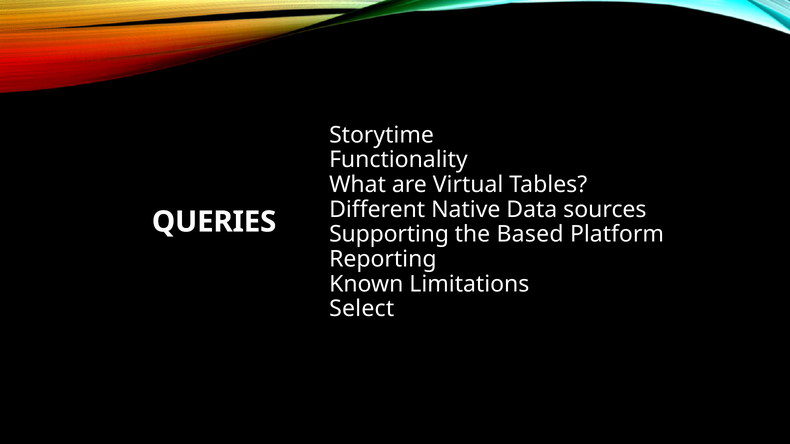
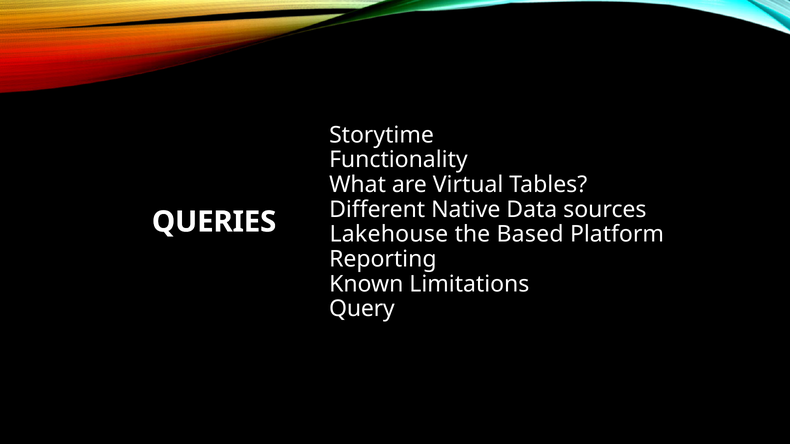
Supporting: Supporting -> Lakehouse
Select: Select -> Query
